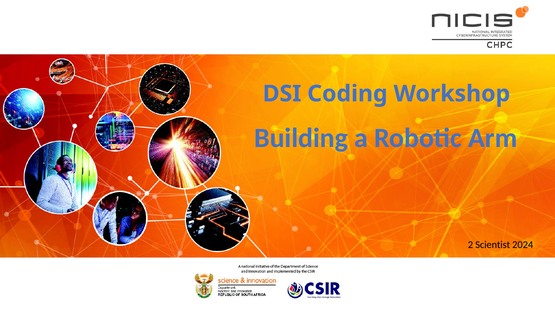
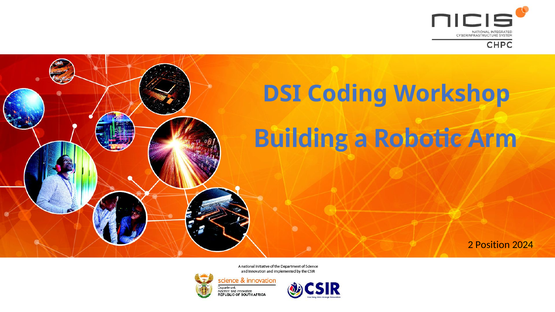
Scientist: Scientist -> Position
